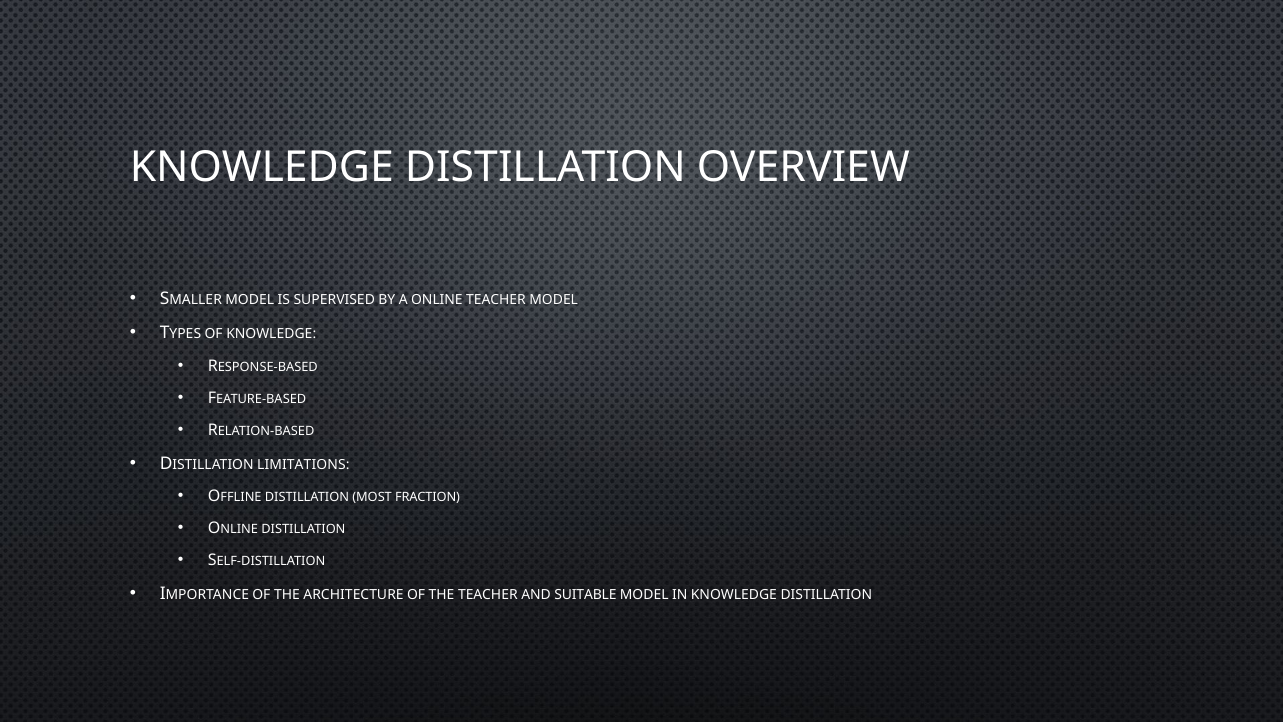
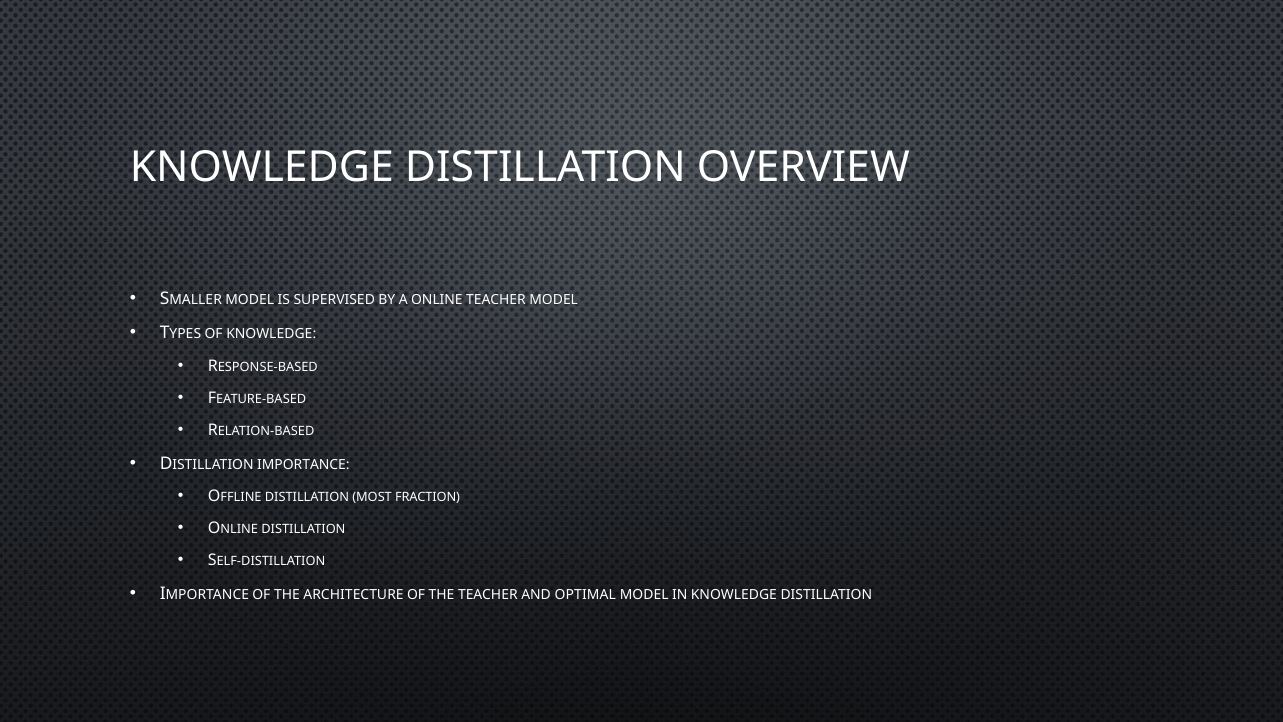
DISTILLATION LIMITATIONS: LIMITATIONS -> IMPORTANCE
SUITABLE: SUITABLE -> OPTIMAL
